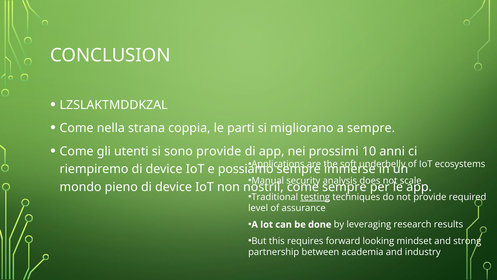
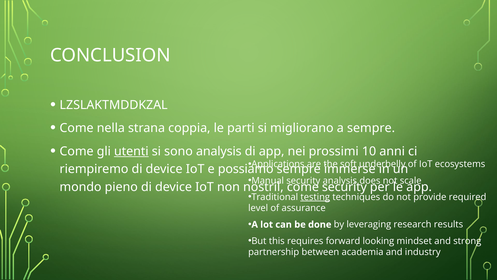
utenti underline: none -> present
sono provide: provide -> analysis
come sempre: sempre -> security
